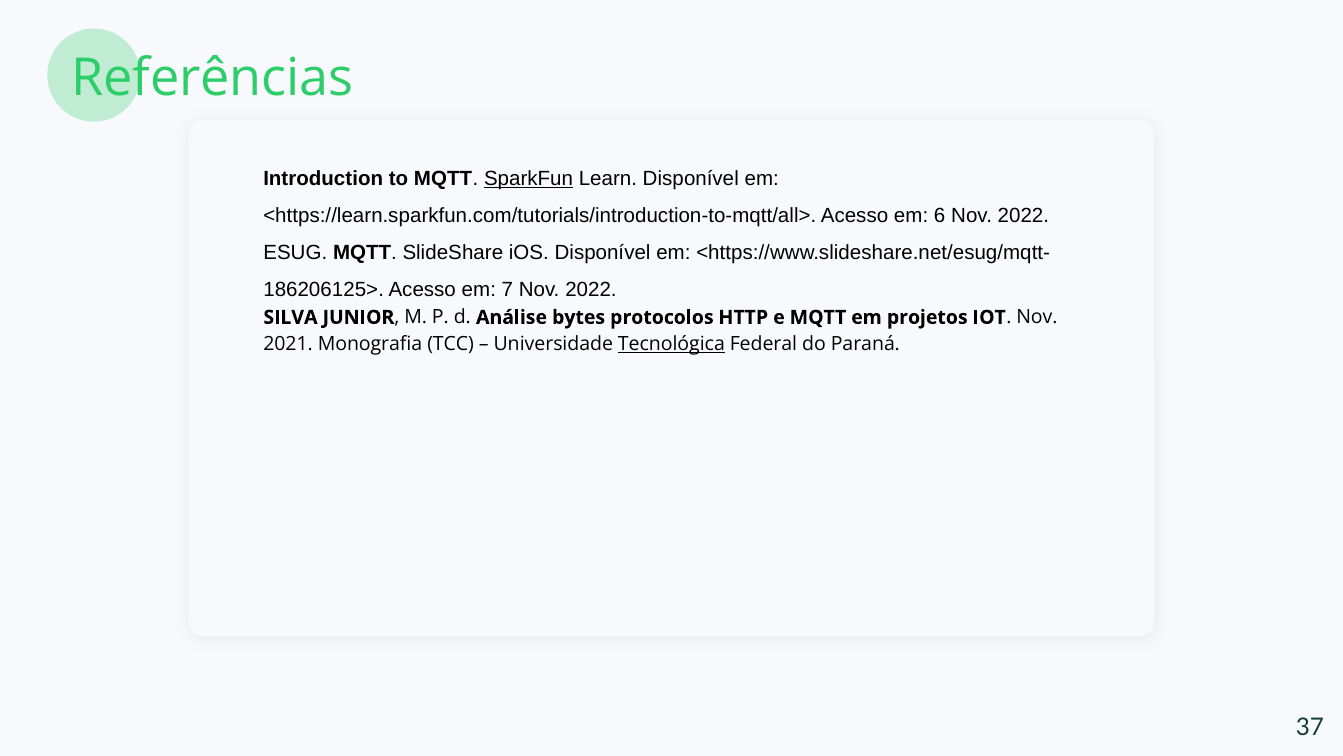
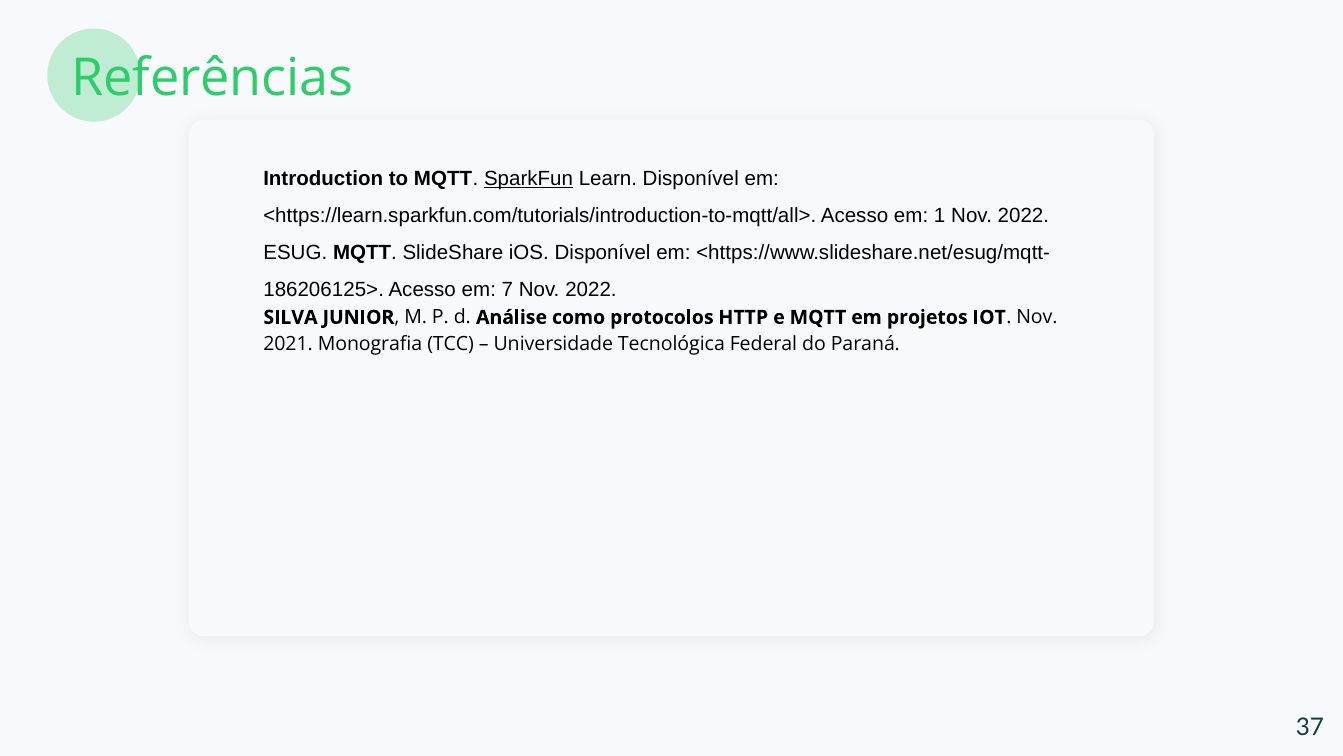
6: 6 -> 1
bytes: bytes -> como
Tecnológica underline: present -> none
